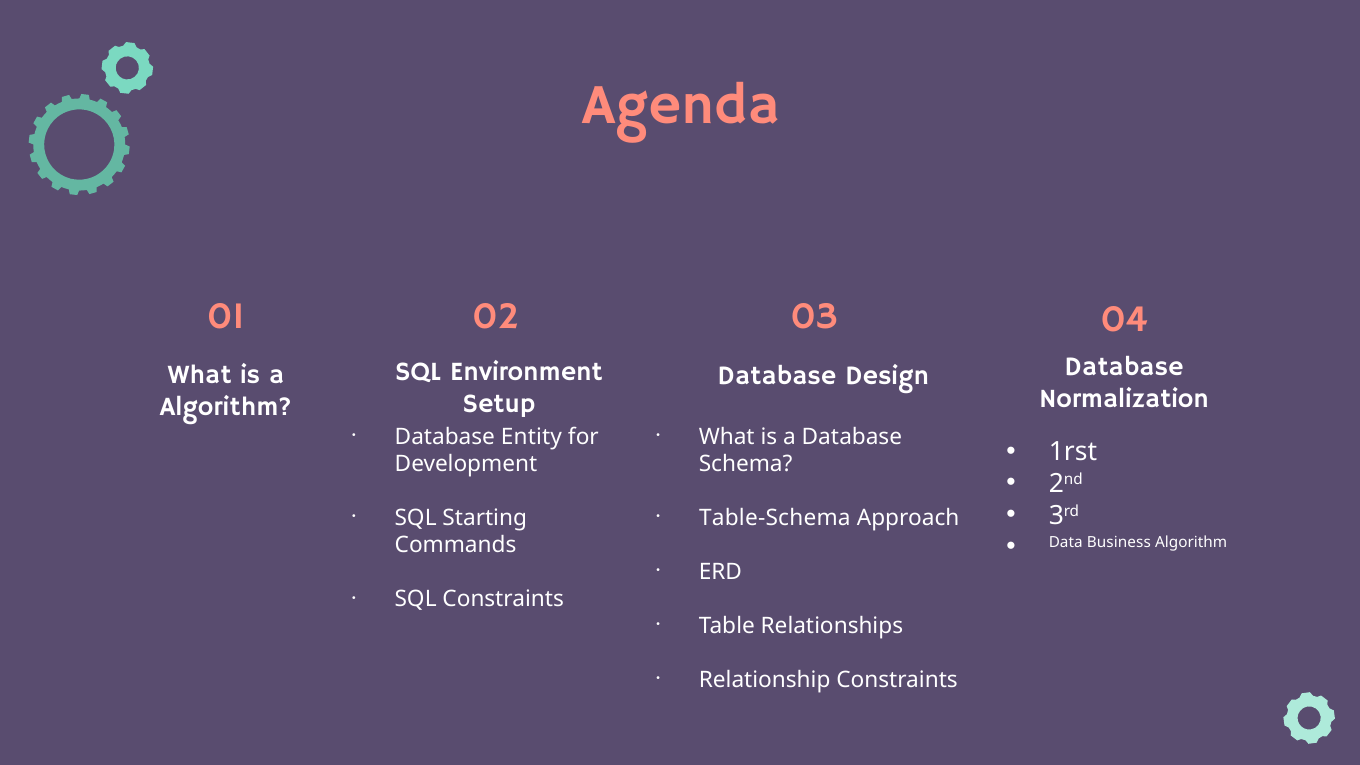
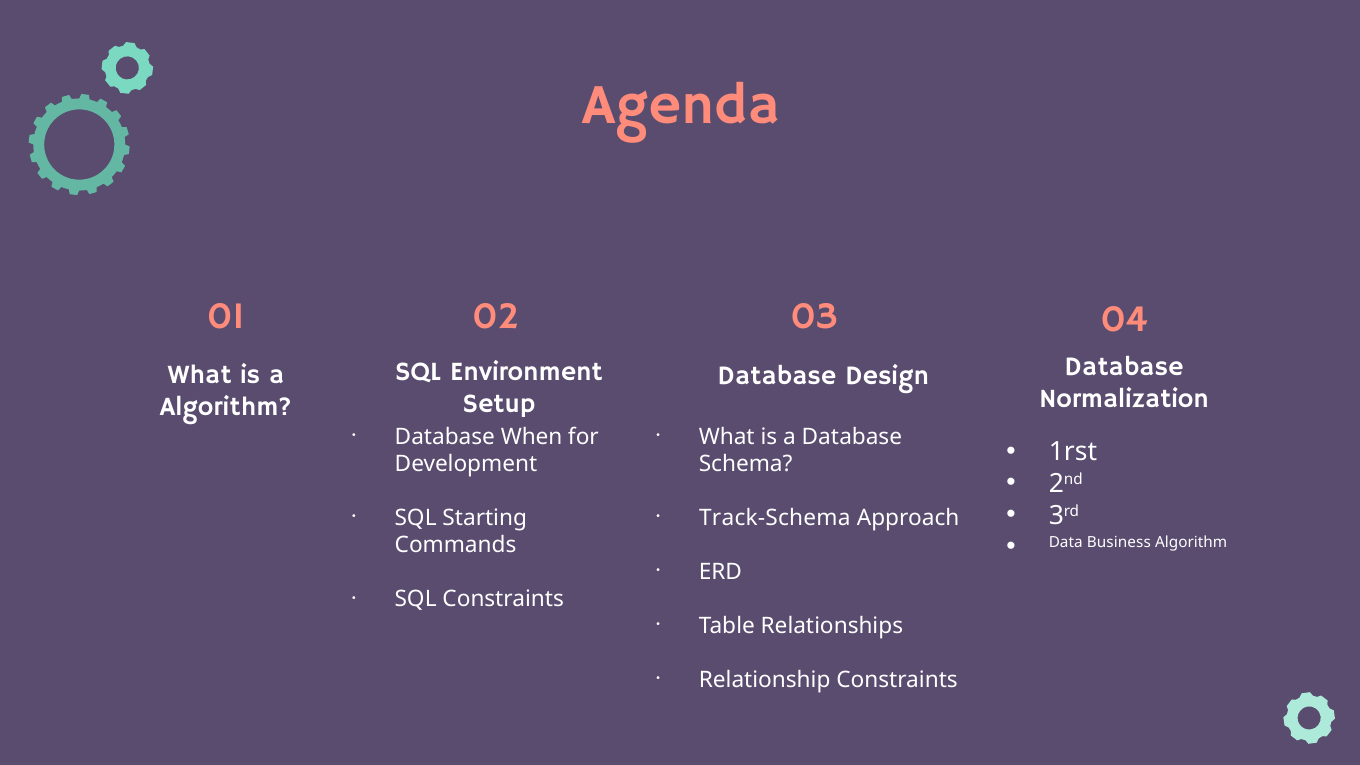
Entity: Entity -> When
Table-Schema: Table-Schema -> Track-Schema
